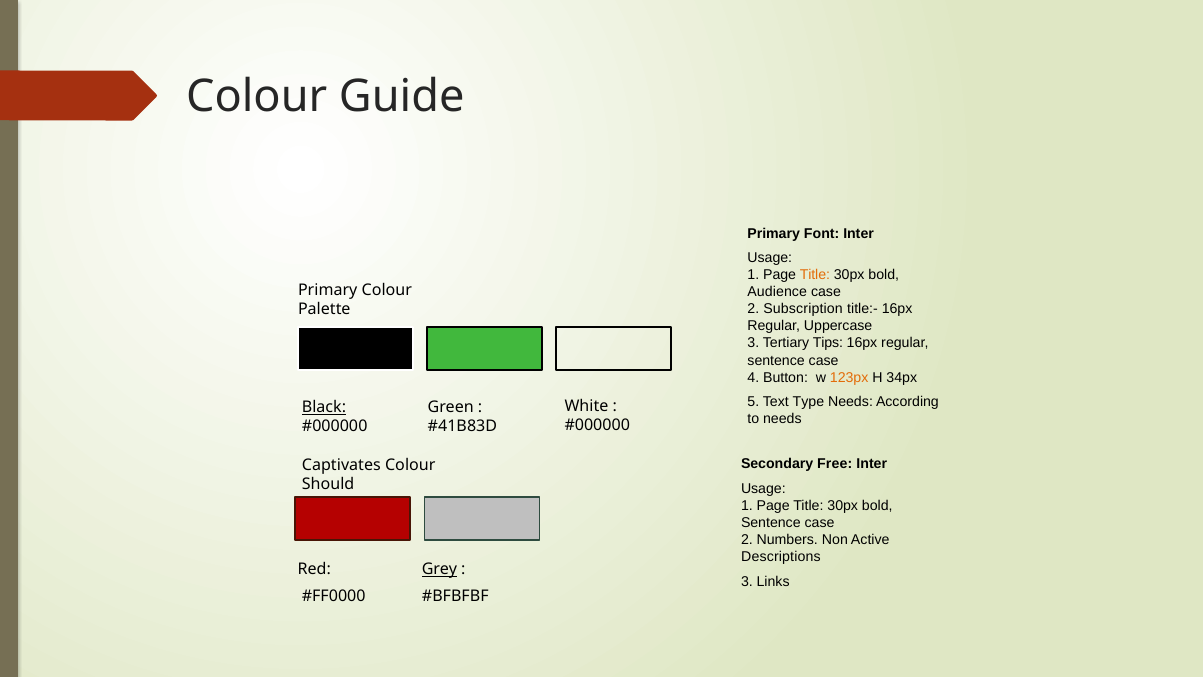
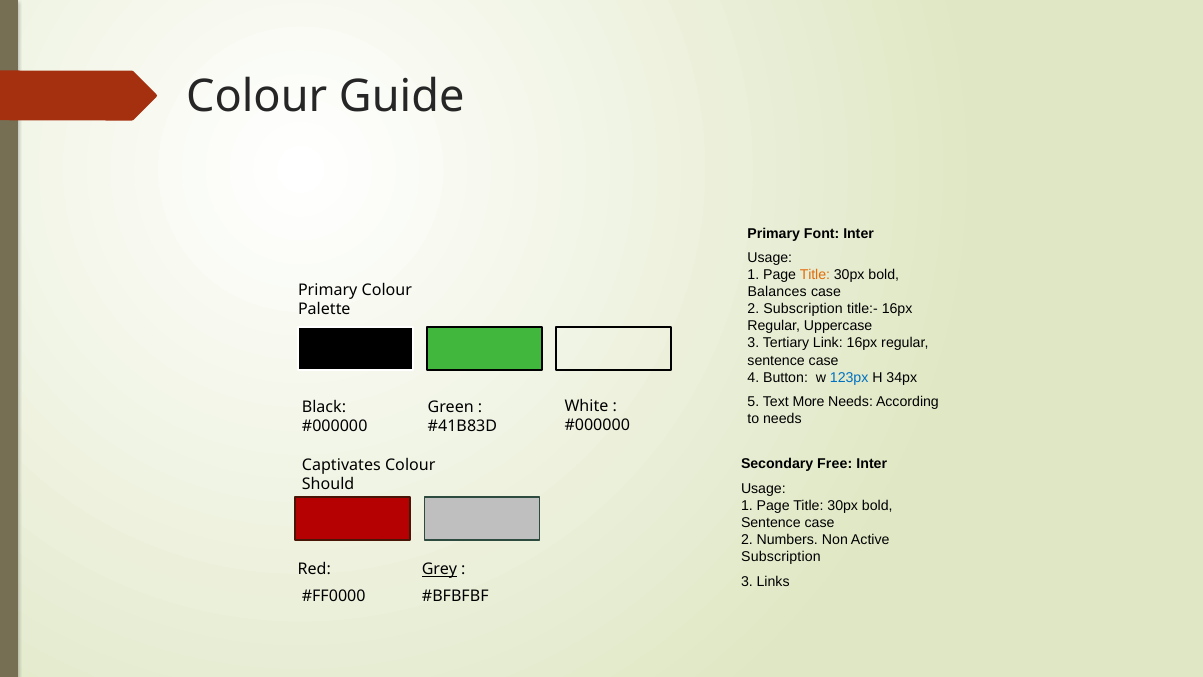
Audience: Audience -> Balances
Tips: Tips -> Link
123px colour: orange -> blue
Type: Type -> More
Black underline: present -> none
Descriptions at (781, 557): Descriptions -> Subscription
